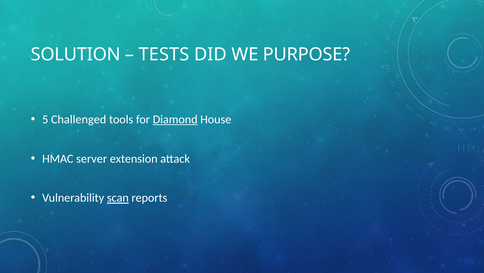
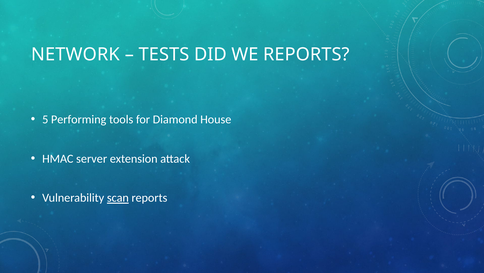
SOLUTION: SOLUTION -> NETWORK
WE PURPOSE: PURPOSE -> REPORTS
Challenged: Challenged -> Performing
Diamond underline: present -> none
